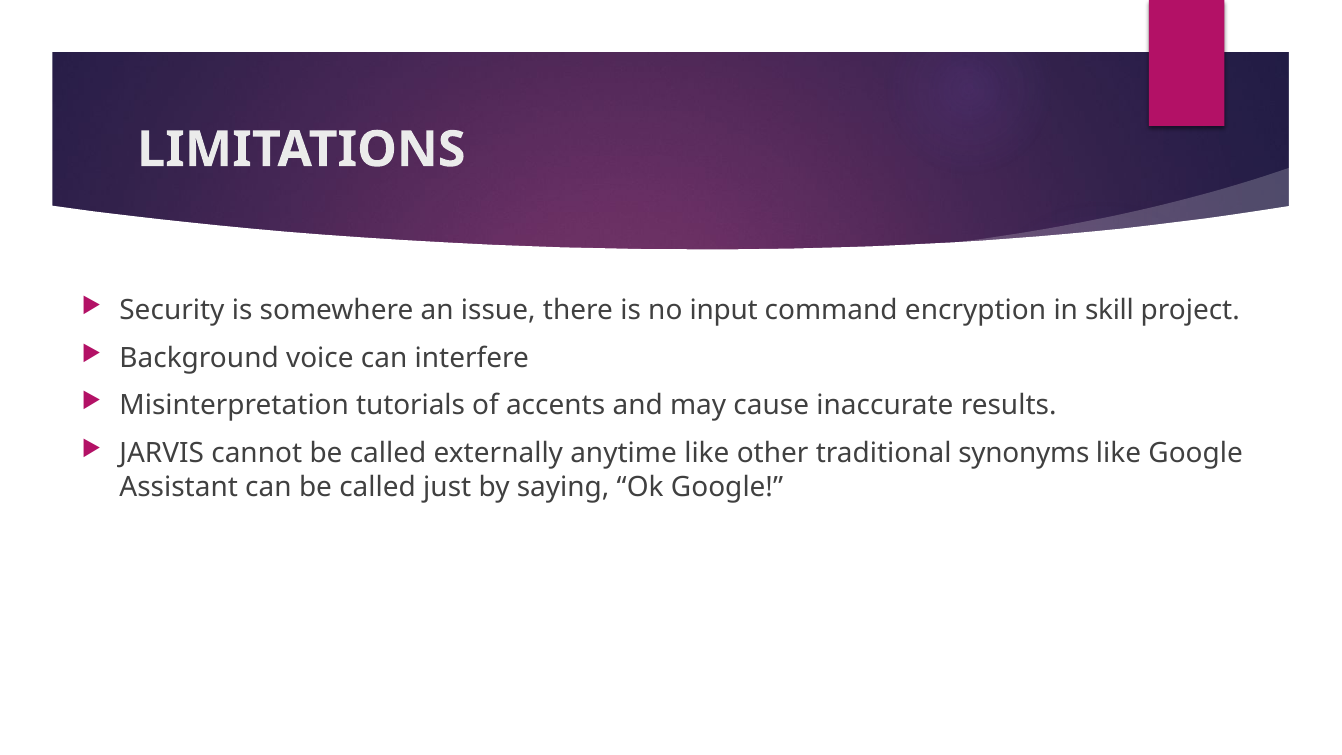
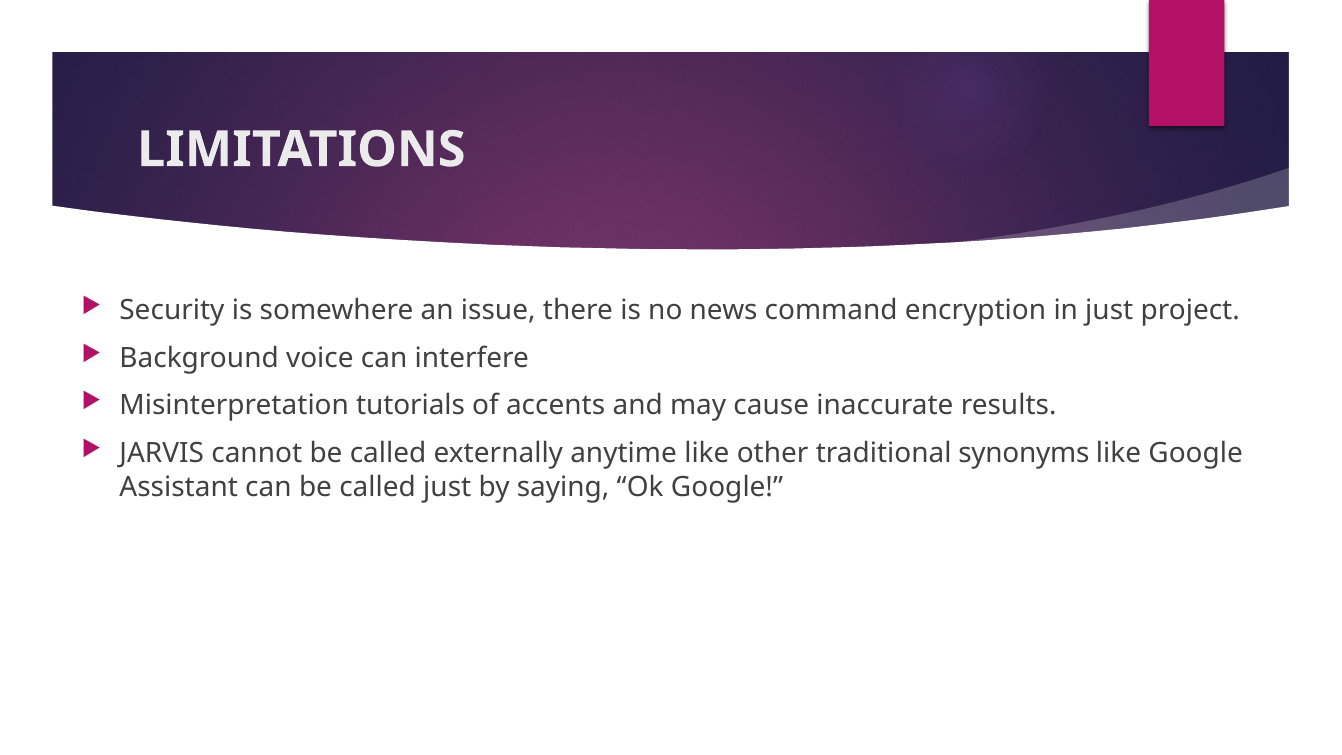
input: input -> news
in skill: skill -> just
